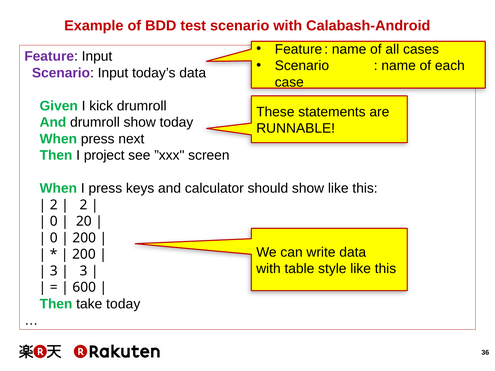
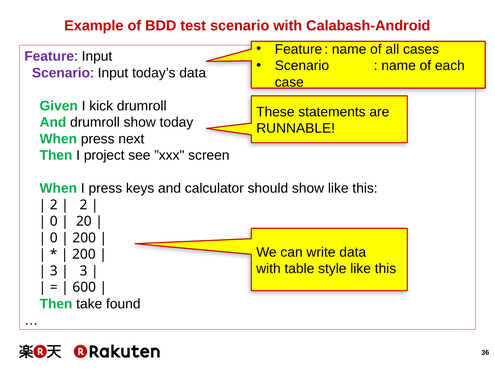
take today: today -> found
